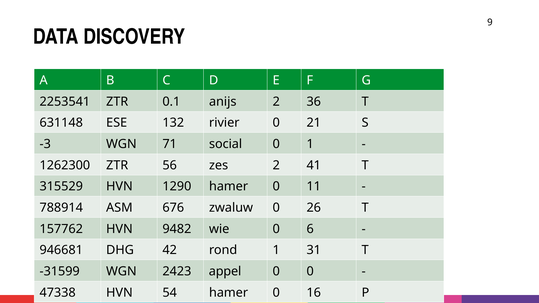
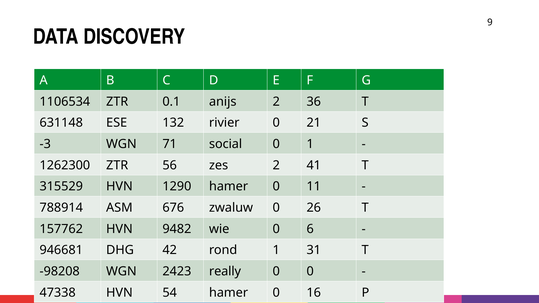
2253541: 2253541 -> 1106534
-31599: -31599 -> -98208
appel: appel -> really
